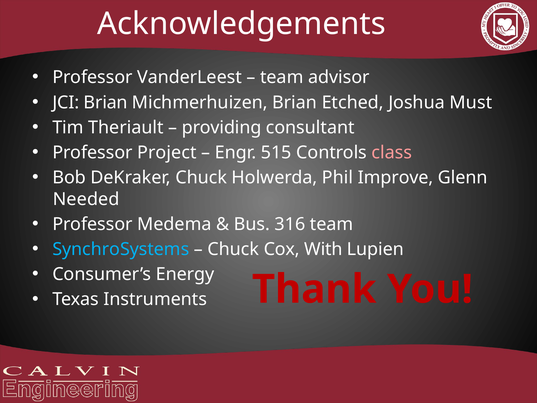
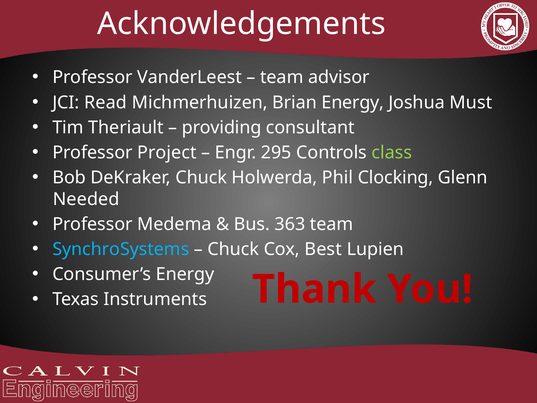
JCI Brian: Brian -> Read
Brian Etched: Etched -> Energy
515: 515 -> 295
class colour: pink -> light green
Improve: Improve -> Clocking
316: 316 -> 363
With: With -> Best
